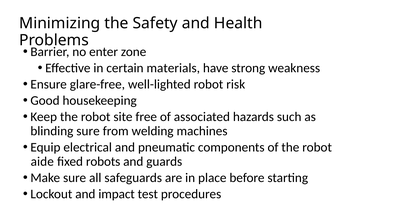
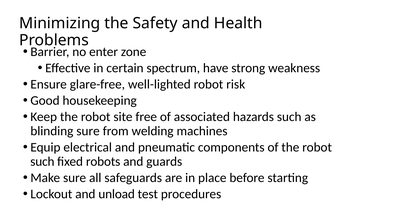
materials: materials -> spectrum
aide at (42, 162): aide -> such
impact: impact -> unload
